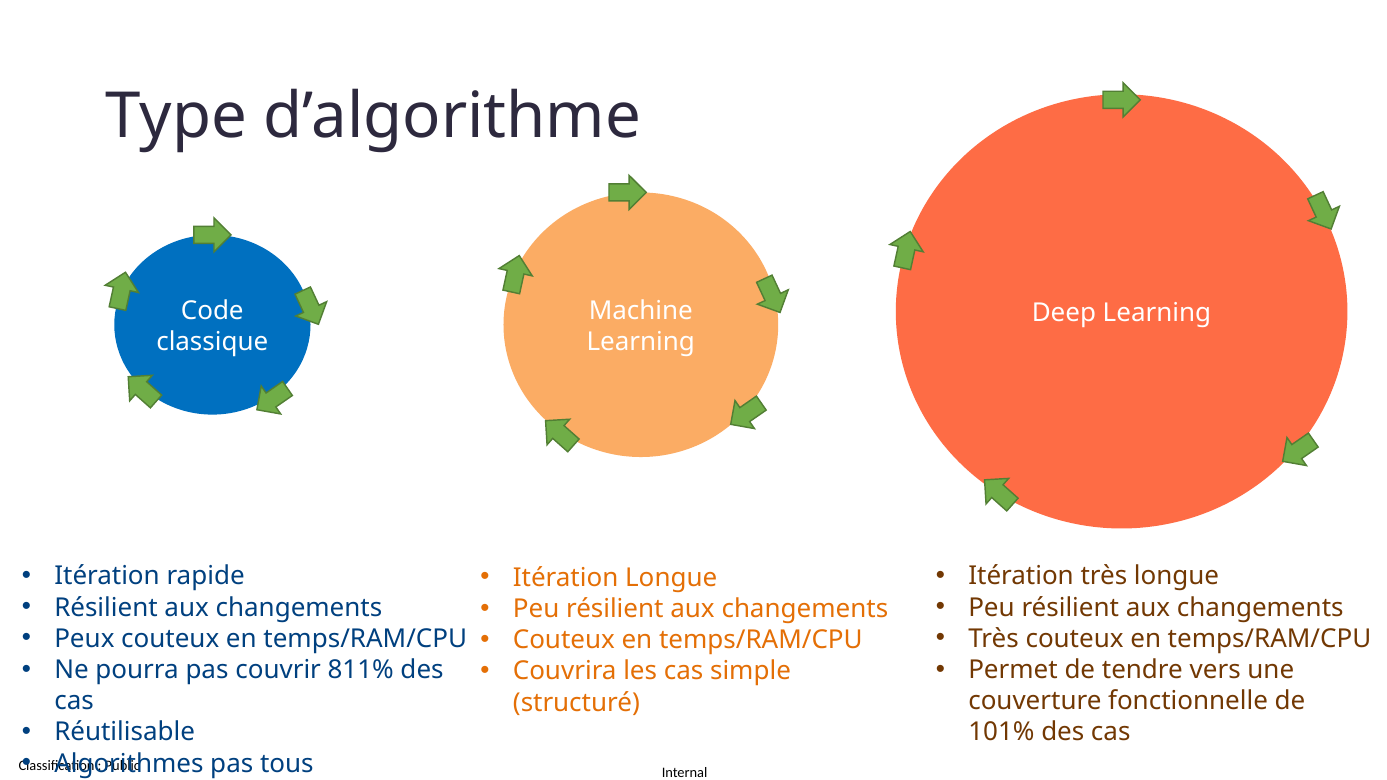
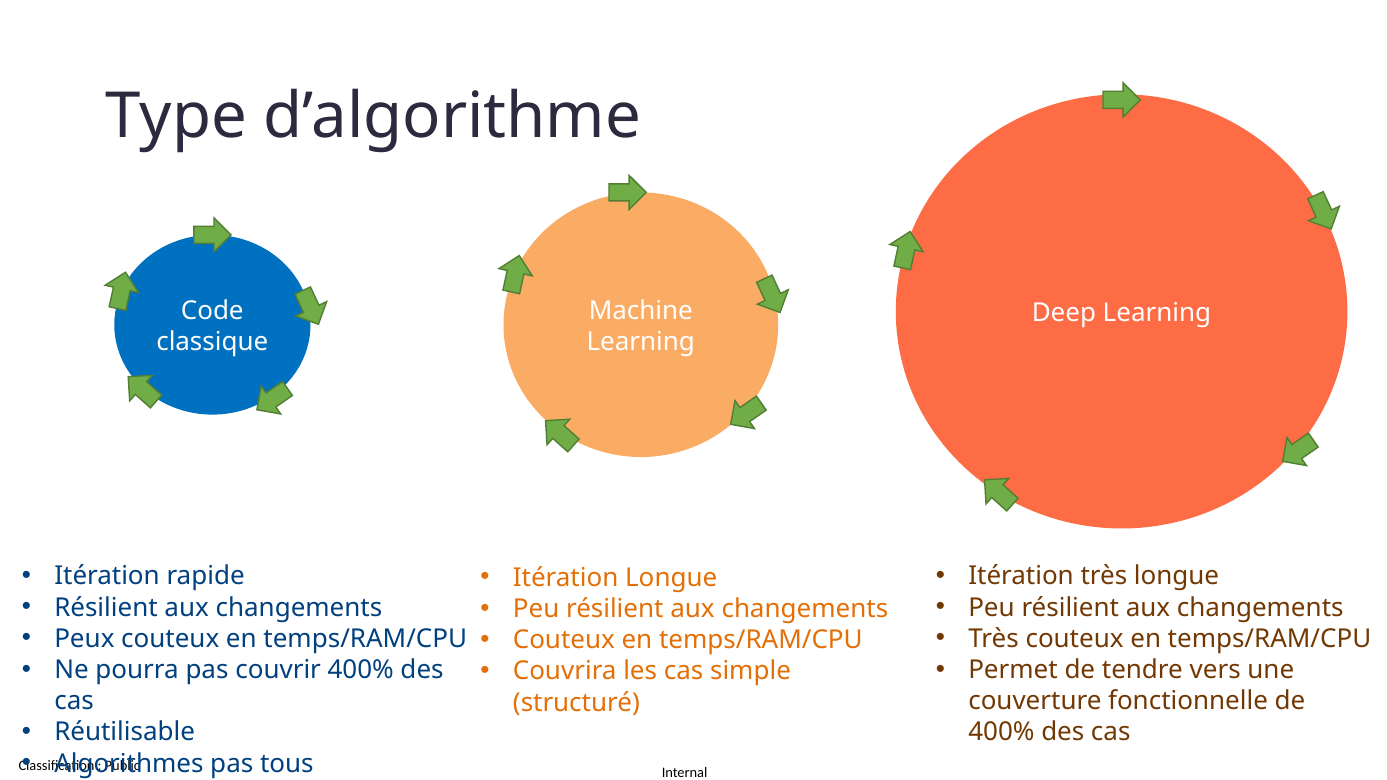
couvrir 811%: 811% -> 400%
101% at (1001, 732): 101% -> 400%
